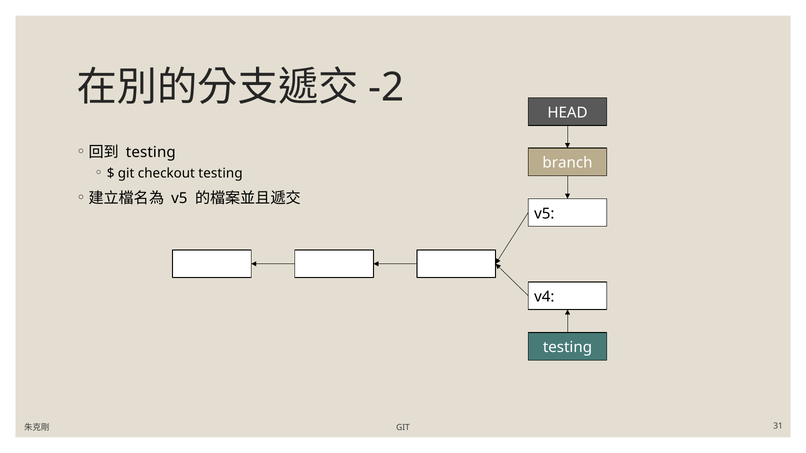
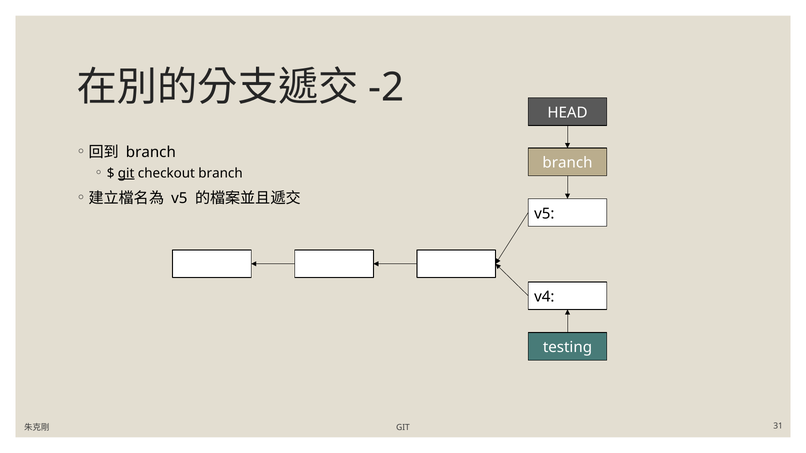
testing at (151, 152): testing -> branch
git at (126, 173) underline: none -> present
checkout testing: testing -> branch
